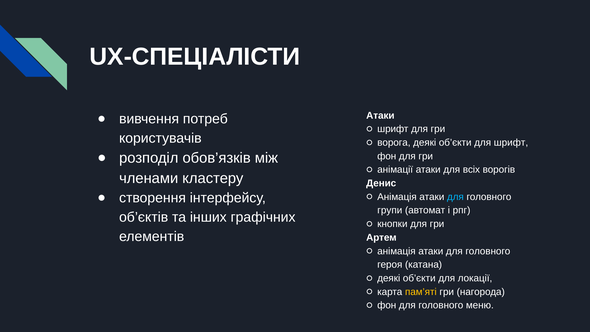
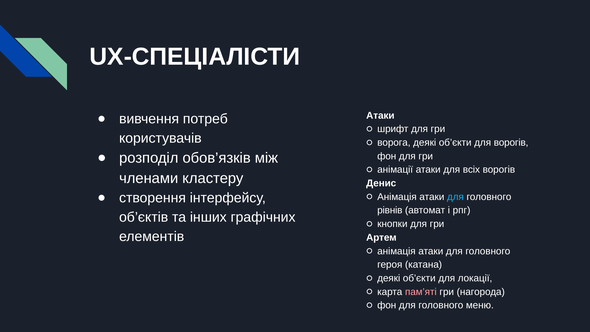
для шрифт: шрифт -> ворогів
групи: групи -> рівнів
пам’яті colour: yellow -> pink
